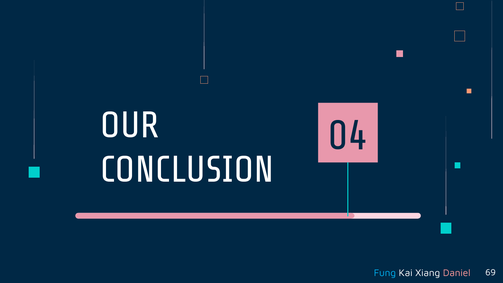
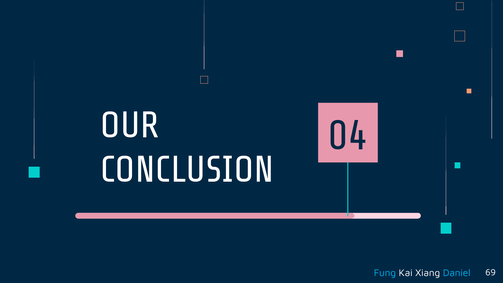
Daniel colour: pink -> light blue
